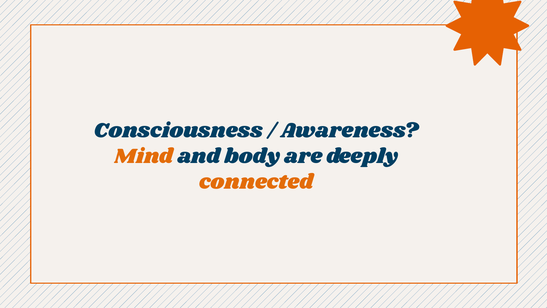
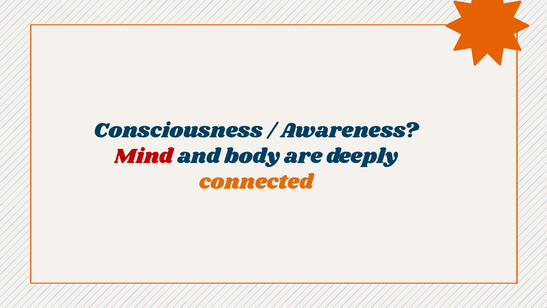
Mind colour: orange -> red
